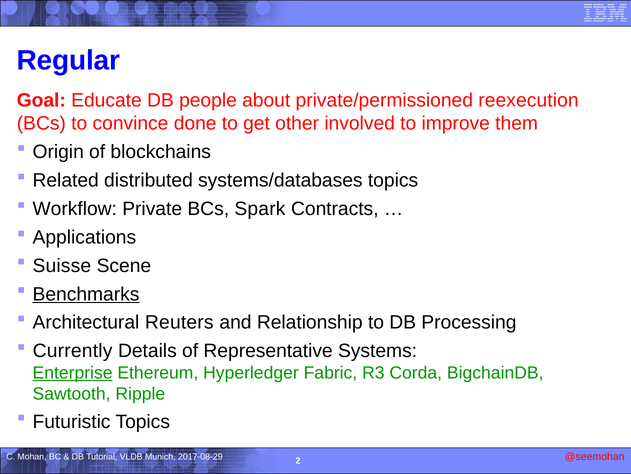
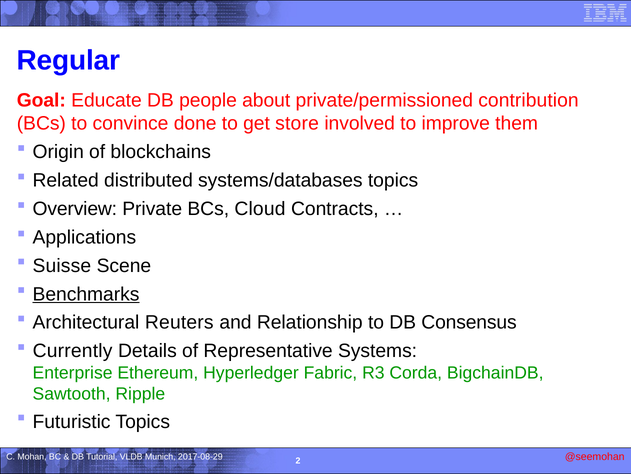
reexecution: reexecution -> contribution
other: other -> store
Workflow: Workflow -> Overview
Spark: Spark -> Cloud
Processing: Processing -> Consensus
Enterprise underline: present -> none
